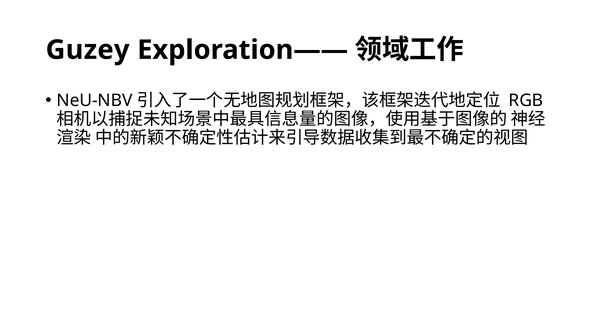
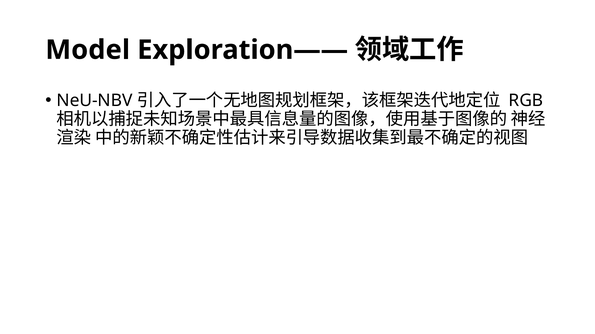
Guzey: Guzey -> Model
